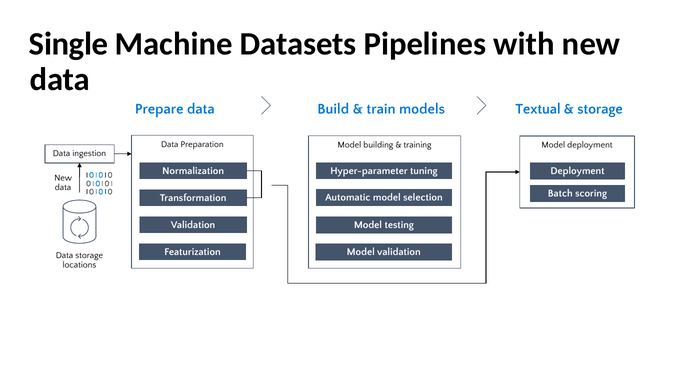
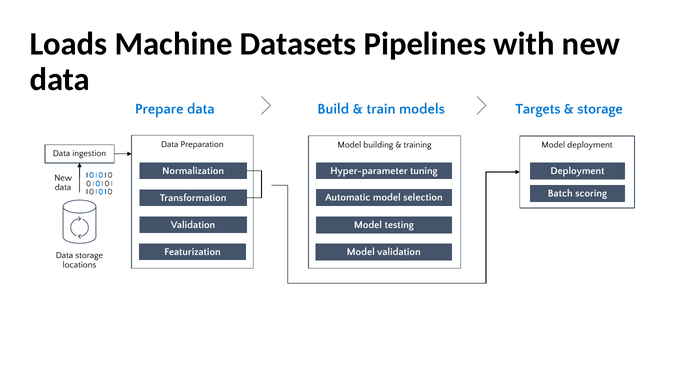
Single: Single -> Loads
Textual: Textual -> Targets
